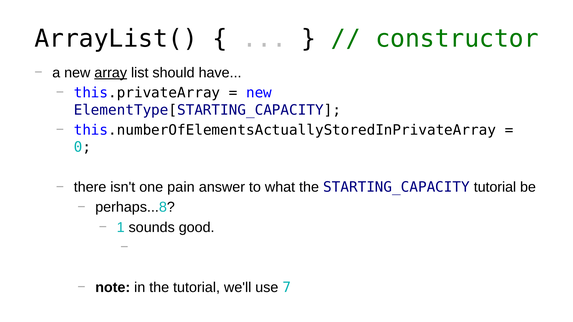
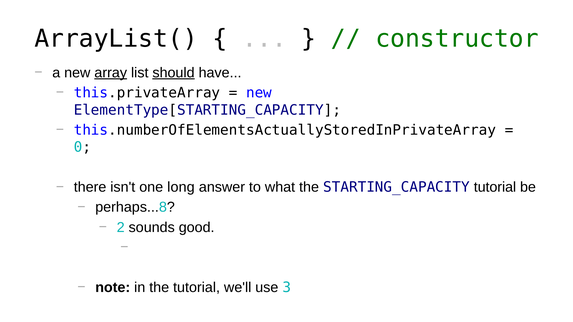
should underline: none -> present
pain: pain -> long
1: 1 -> 2
7: 7 -> 3
